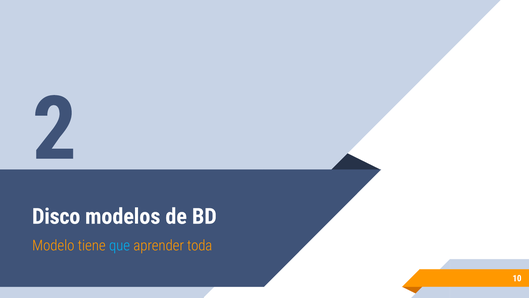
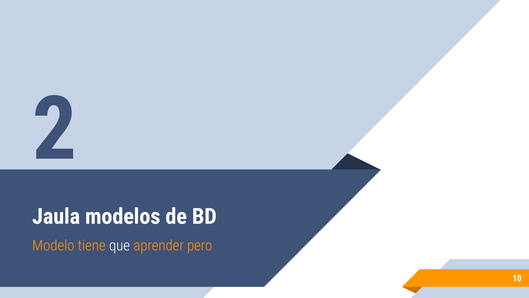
Disco: Disco -> Jaula
que colour: light blue -> white
toda: toda -> pero
